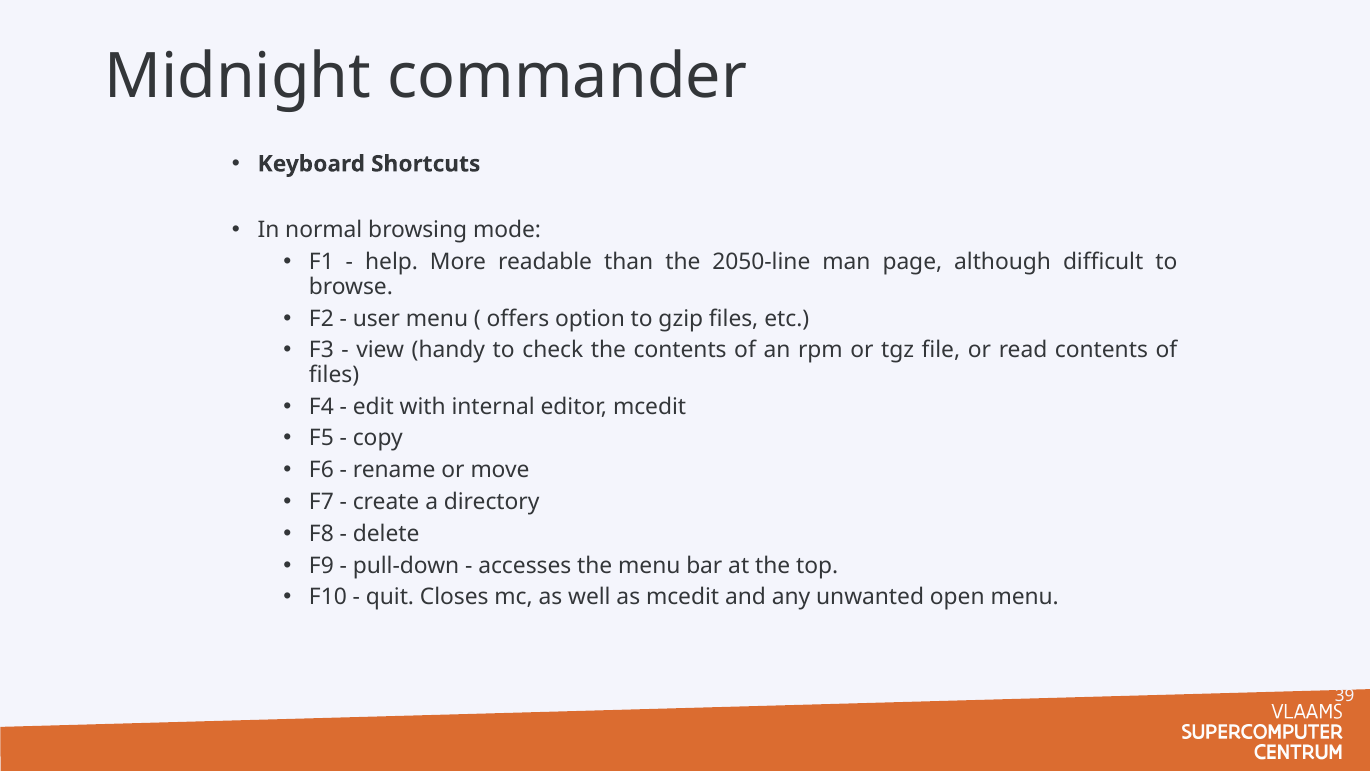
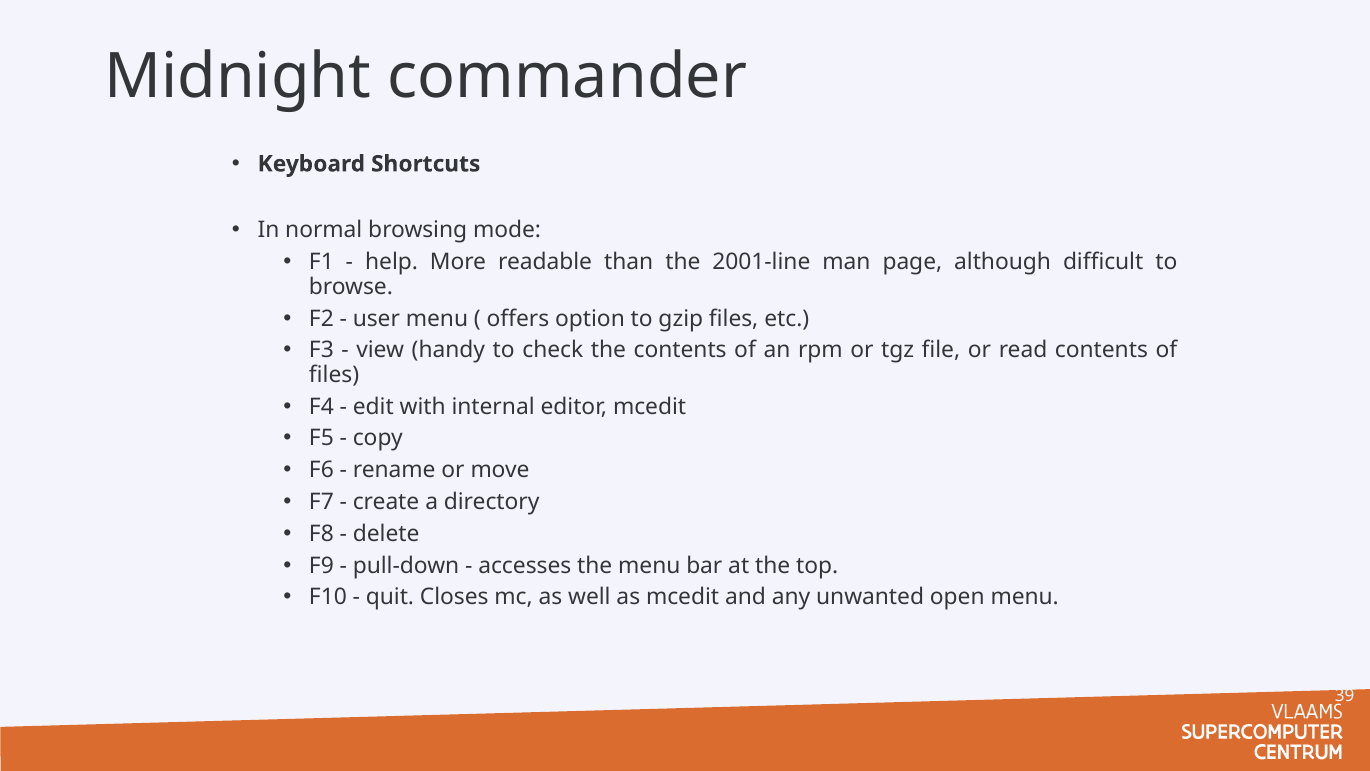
2050-line: 2050-line -> 2001-line
